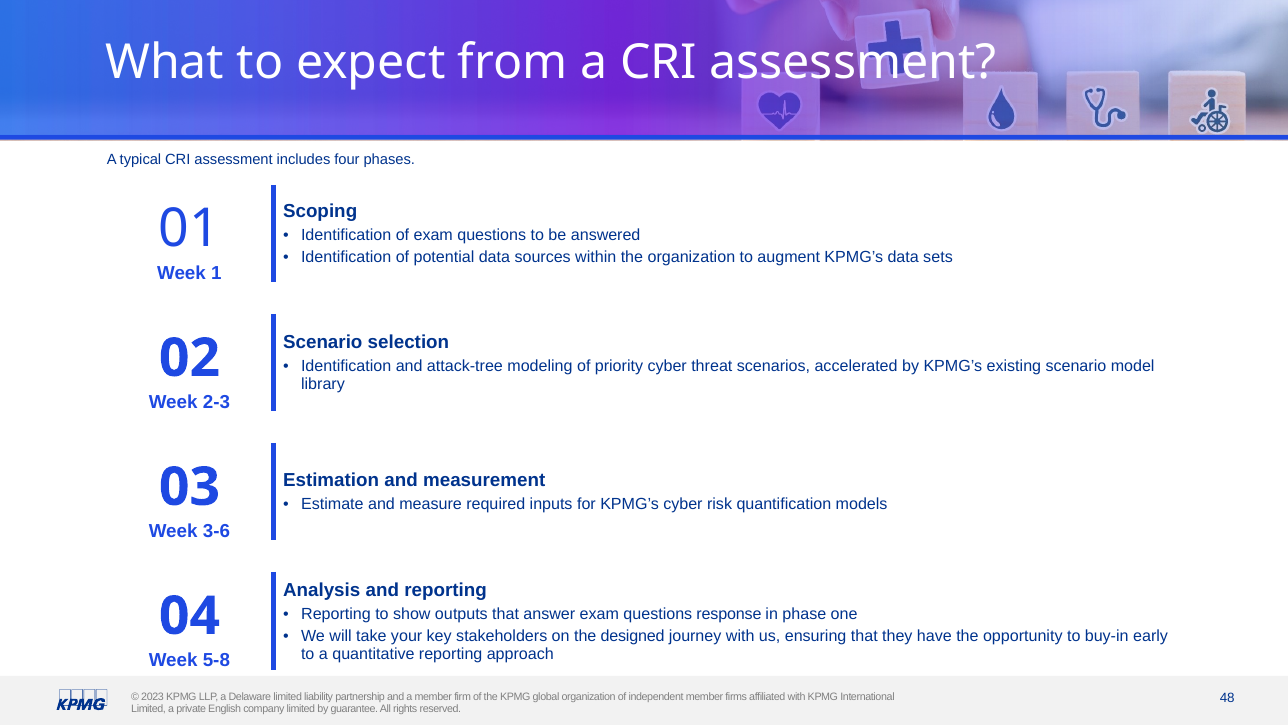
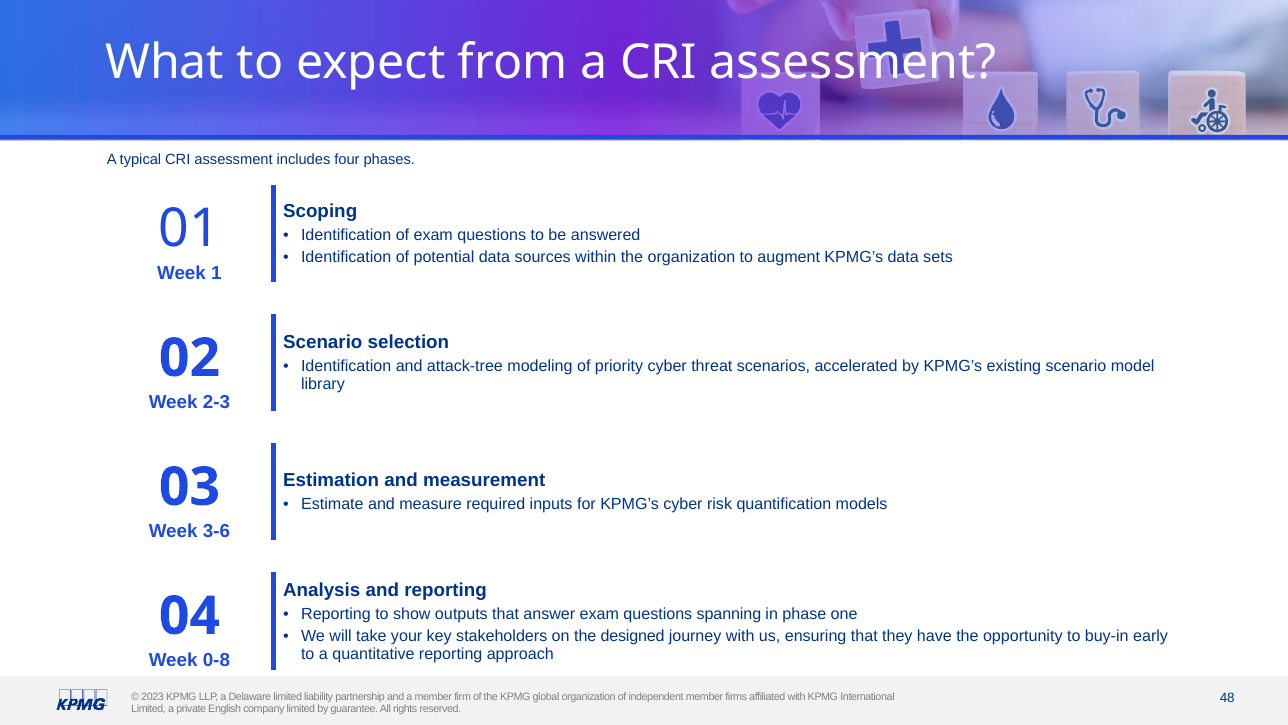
response: response -> spanning
5-8: 5-8 -> 0-8
